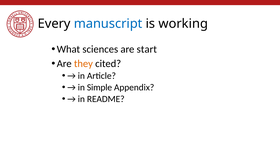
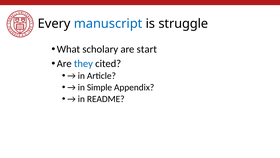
working: working -> struggle
sciences: sciences -> scholary
they colour: orange -> blue
